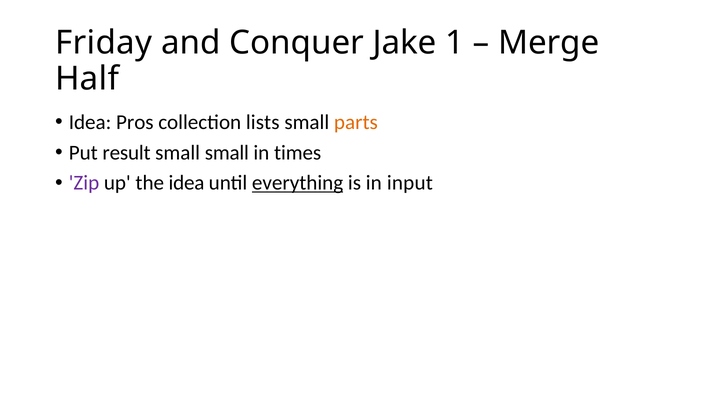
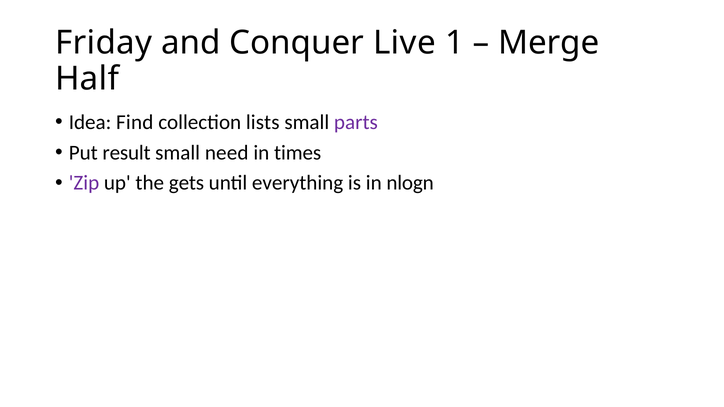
Jake: Jake -> Live
Pros: Pros -> Find
parts colour: orange -> purple
small small: small -> need
the idea: idea -> gets
everything underline: present -> none
input: input -> nlogn
